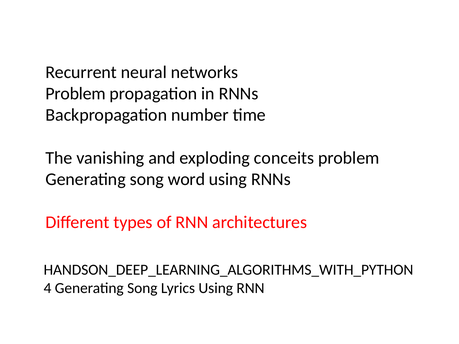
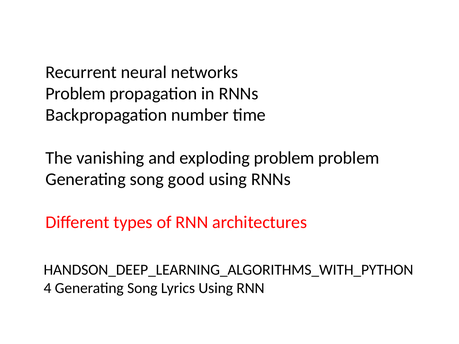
exploding conceits: conceits -> problem
word: word -> good
